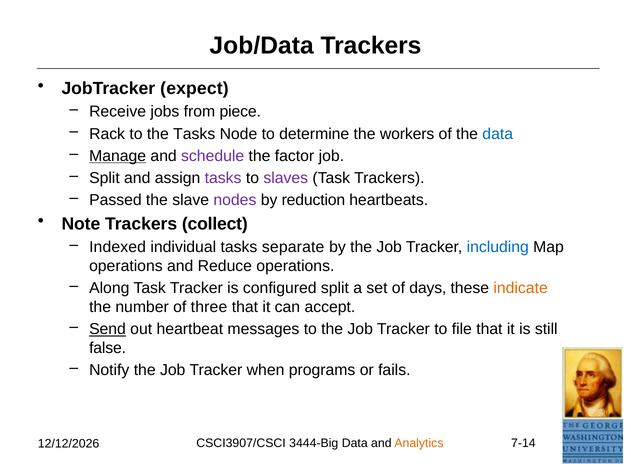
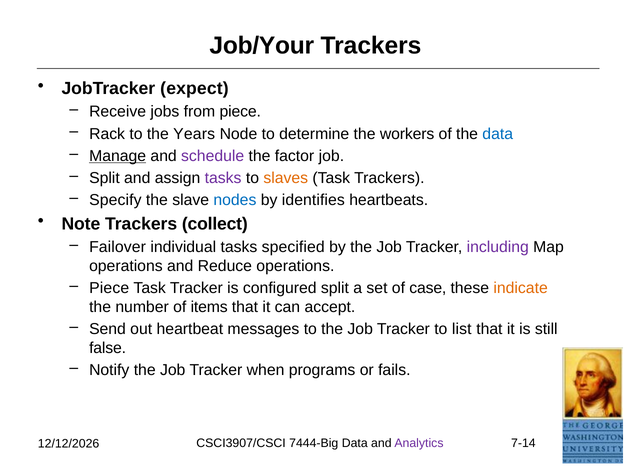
Job/Data: Job/Data -> Job/Your
the Tasks: Tasks -> Years
slaves colour: purple -> orange
Passed: Passed -> Specify
nodes colour: purple -> blue
reduction: reduction -> identifies
Indexed: Indexed -> Failover
separate: separate -> specified
including colour: blue -> purple
Along at (109, 288): Along -> Piece
days: days -> case
three: three -> items
Send underline: present -> none
file: file -> list
3444-Big: 3444-Big -> 7444-Big
Analytics colour: orange -> purple
